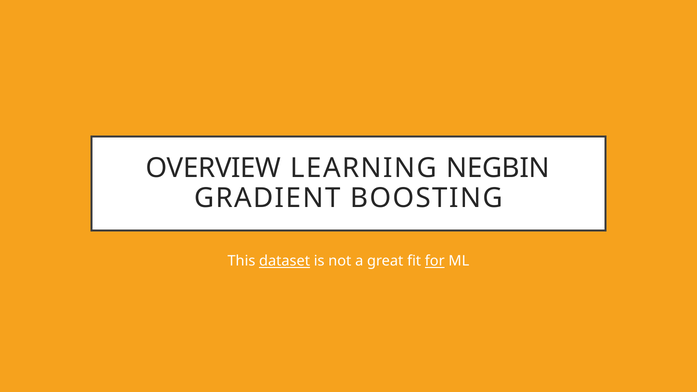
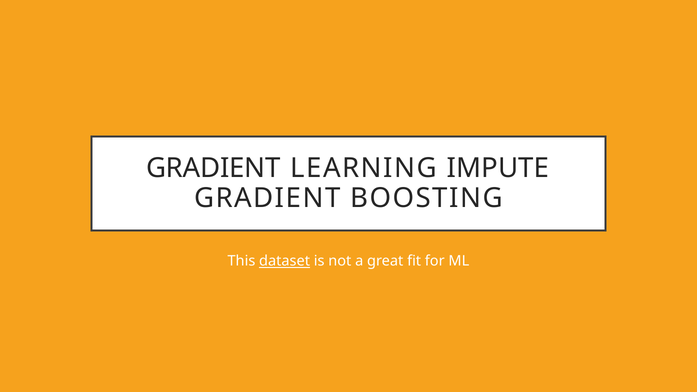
OVERVIEW at (213, 168): OVERVIEW -> GRADIENT
NEGBIN: NEGBIN -> IMPUTE
for underline: present -> none
